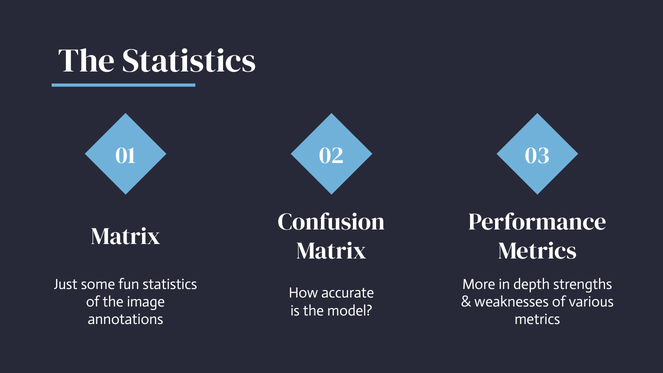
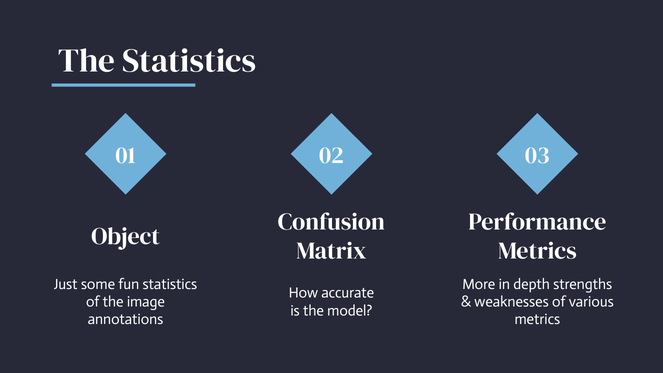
Matrix at (126, 236): Matrix -> Object
